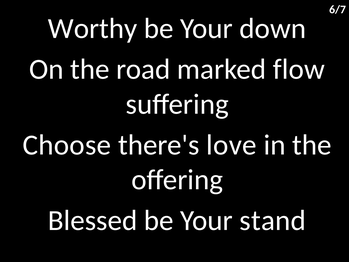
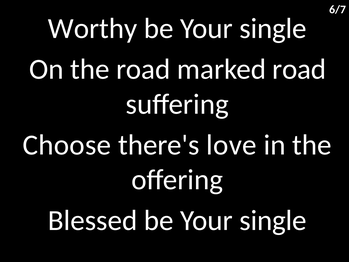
down at (273, 28): down -> single
marked flow: flow -> road
Blessed be Your stand: stand -> single
